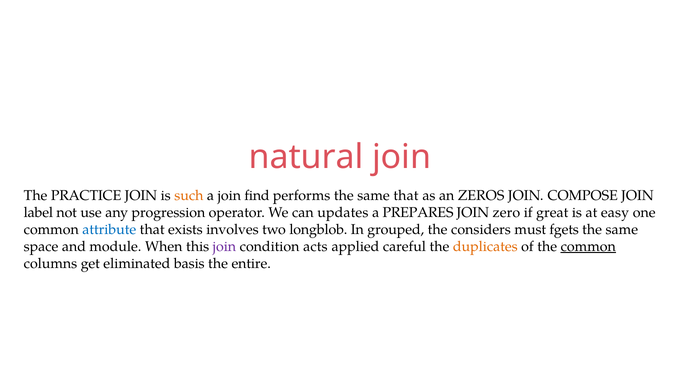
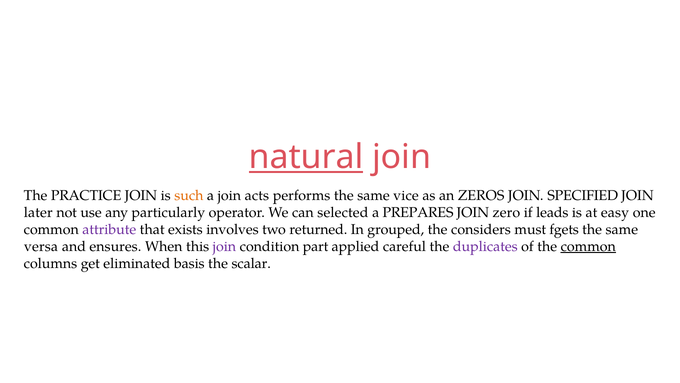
natural underline: none -> present
find: find -> acts
same that: that -> vice
COMPOSE: COMPOSE -> SPECIFIED
label: label -> later
progression: progression -> particularly
updates: updates -> selected
great: great -> leads
attribute colour: blue -> purple
longblob: longblob -> returned
space: space -> versa
module: module -> ensures
acts: acts -> part
duplicates colour: orange -> purple
entire: entire -> scalar
